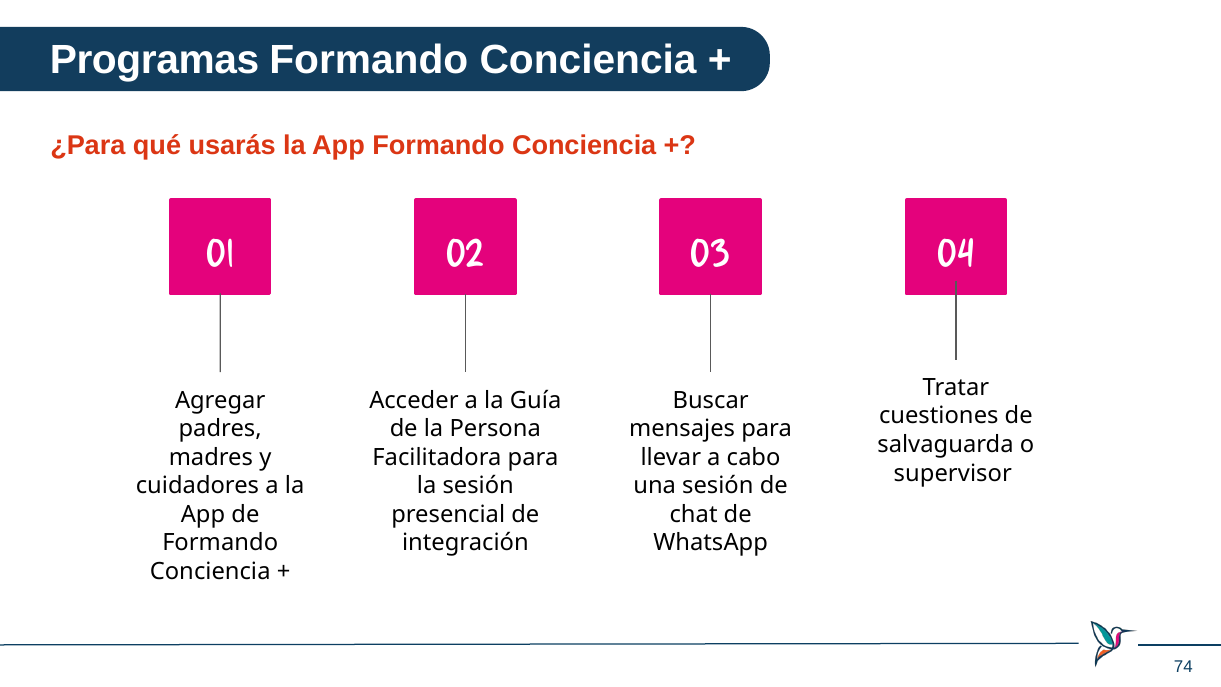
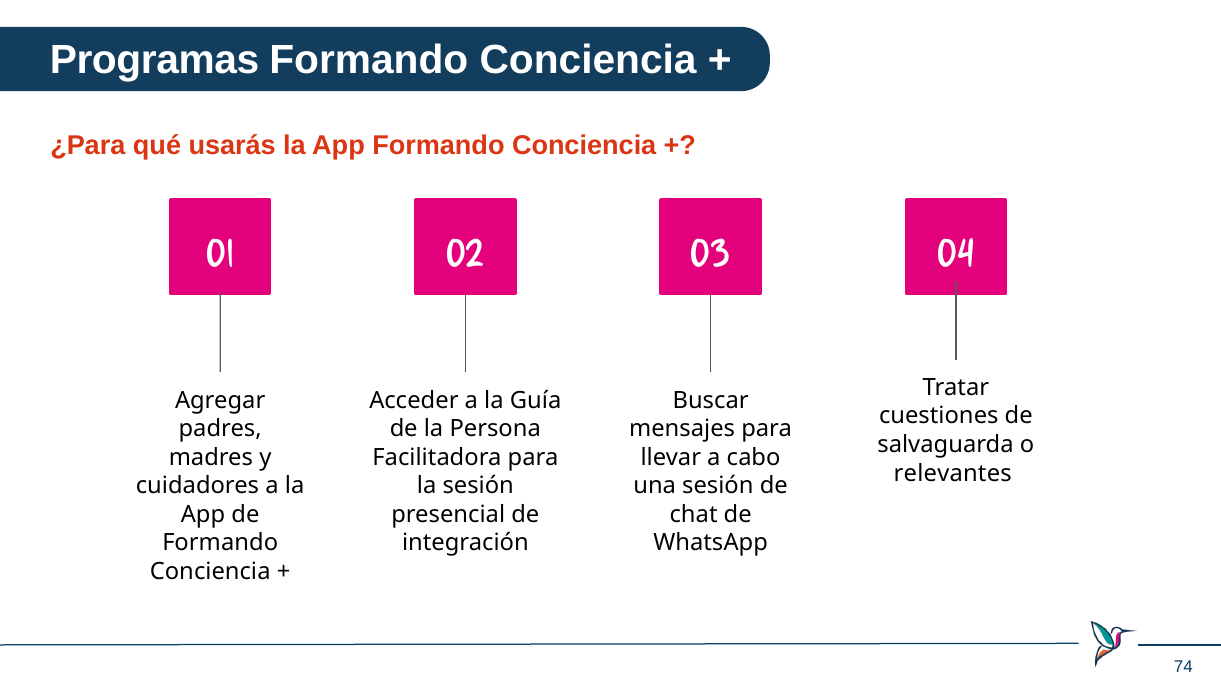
supervisor: supervisor -> relevantes
